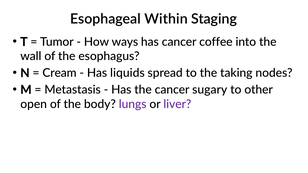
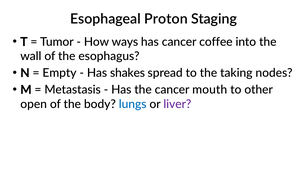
Within: Within -> Proton
Cream: Cream -> Empty
liquids: liquids -> shakes
sugary: sugary -> mouth
lungs colour: purple -> blue
